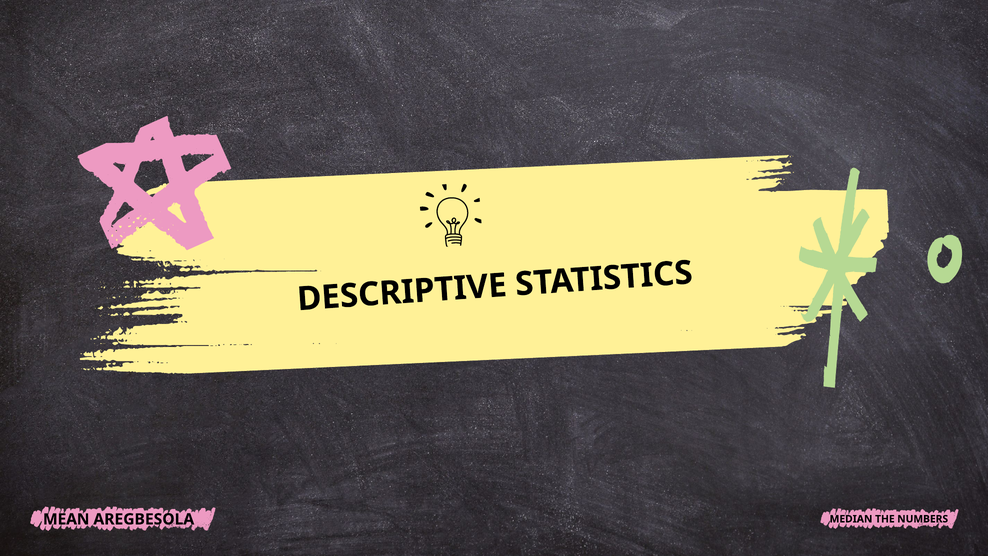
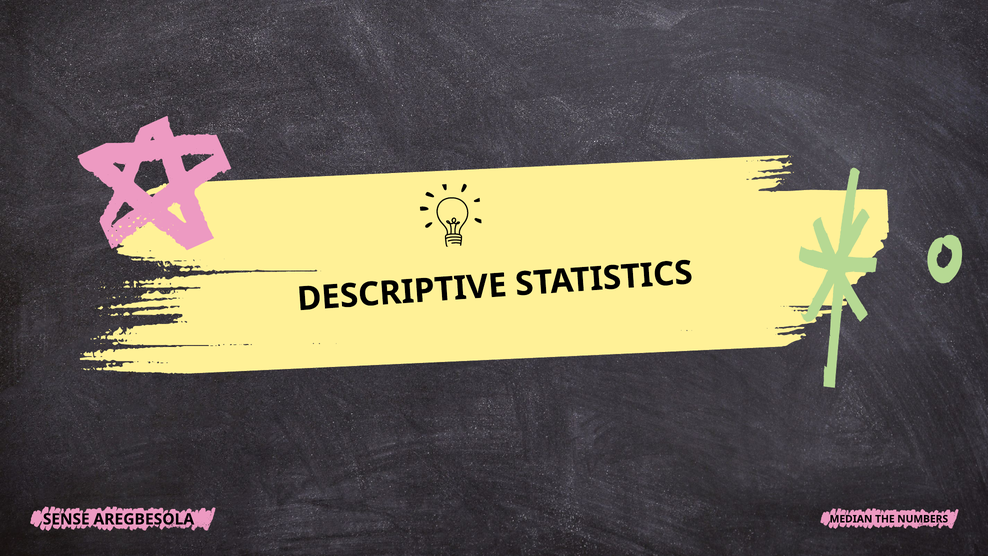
MEAN: MEAN -> SENSE
